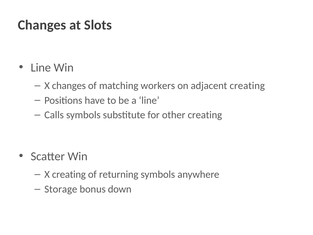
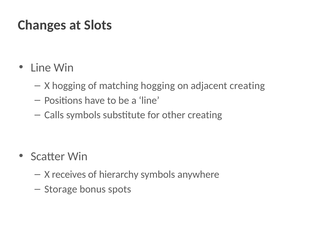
X changes: changes -> hogging
matching workers: workers -> hogging
X creating: creating -> receives
returning: returning -> hierarchy
down: down -> spots
